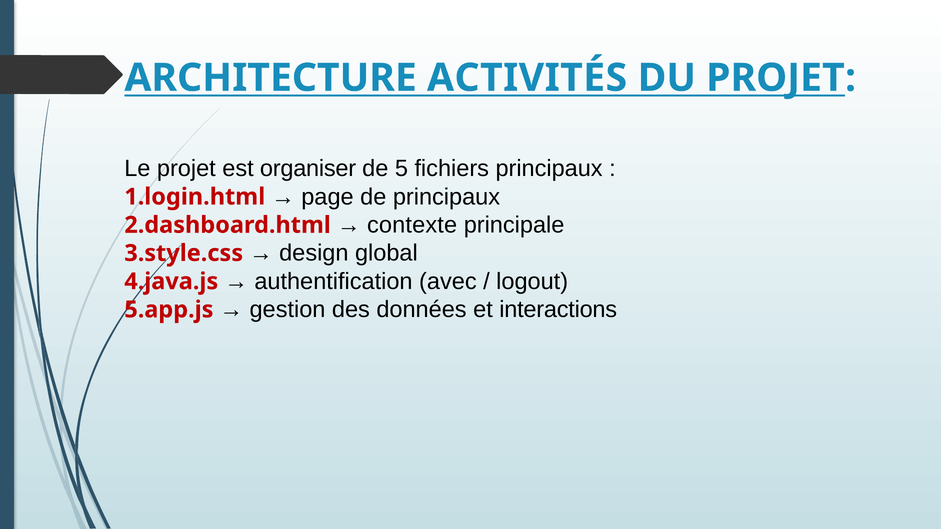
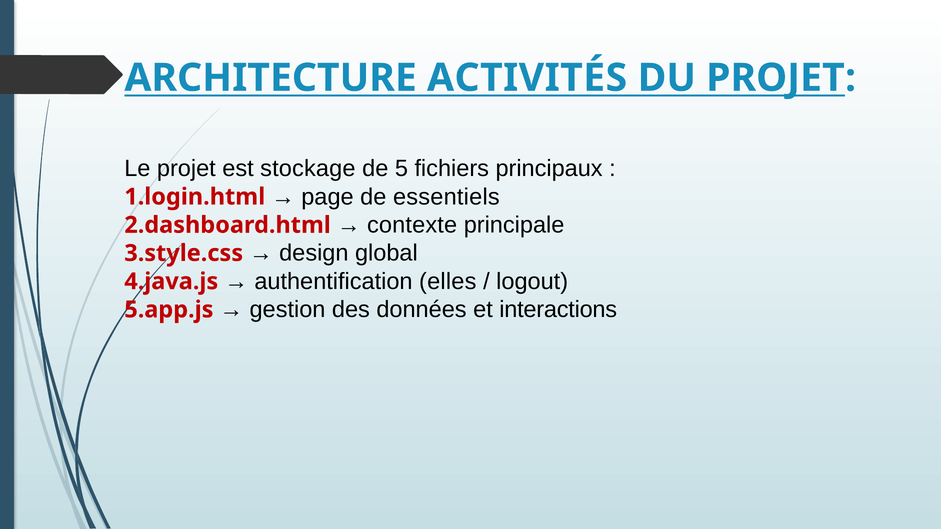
organiser: organiser -> stockage
de principaux: principaux -> essentiels
avec: avec -> elles
